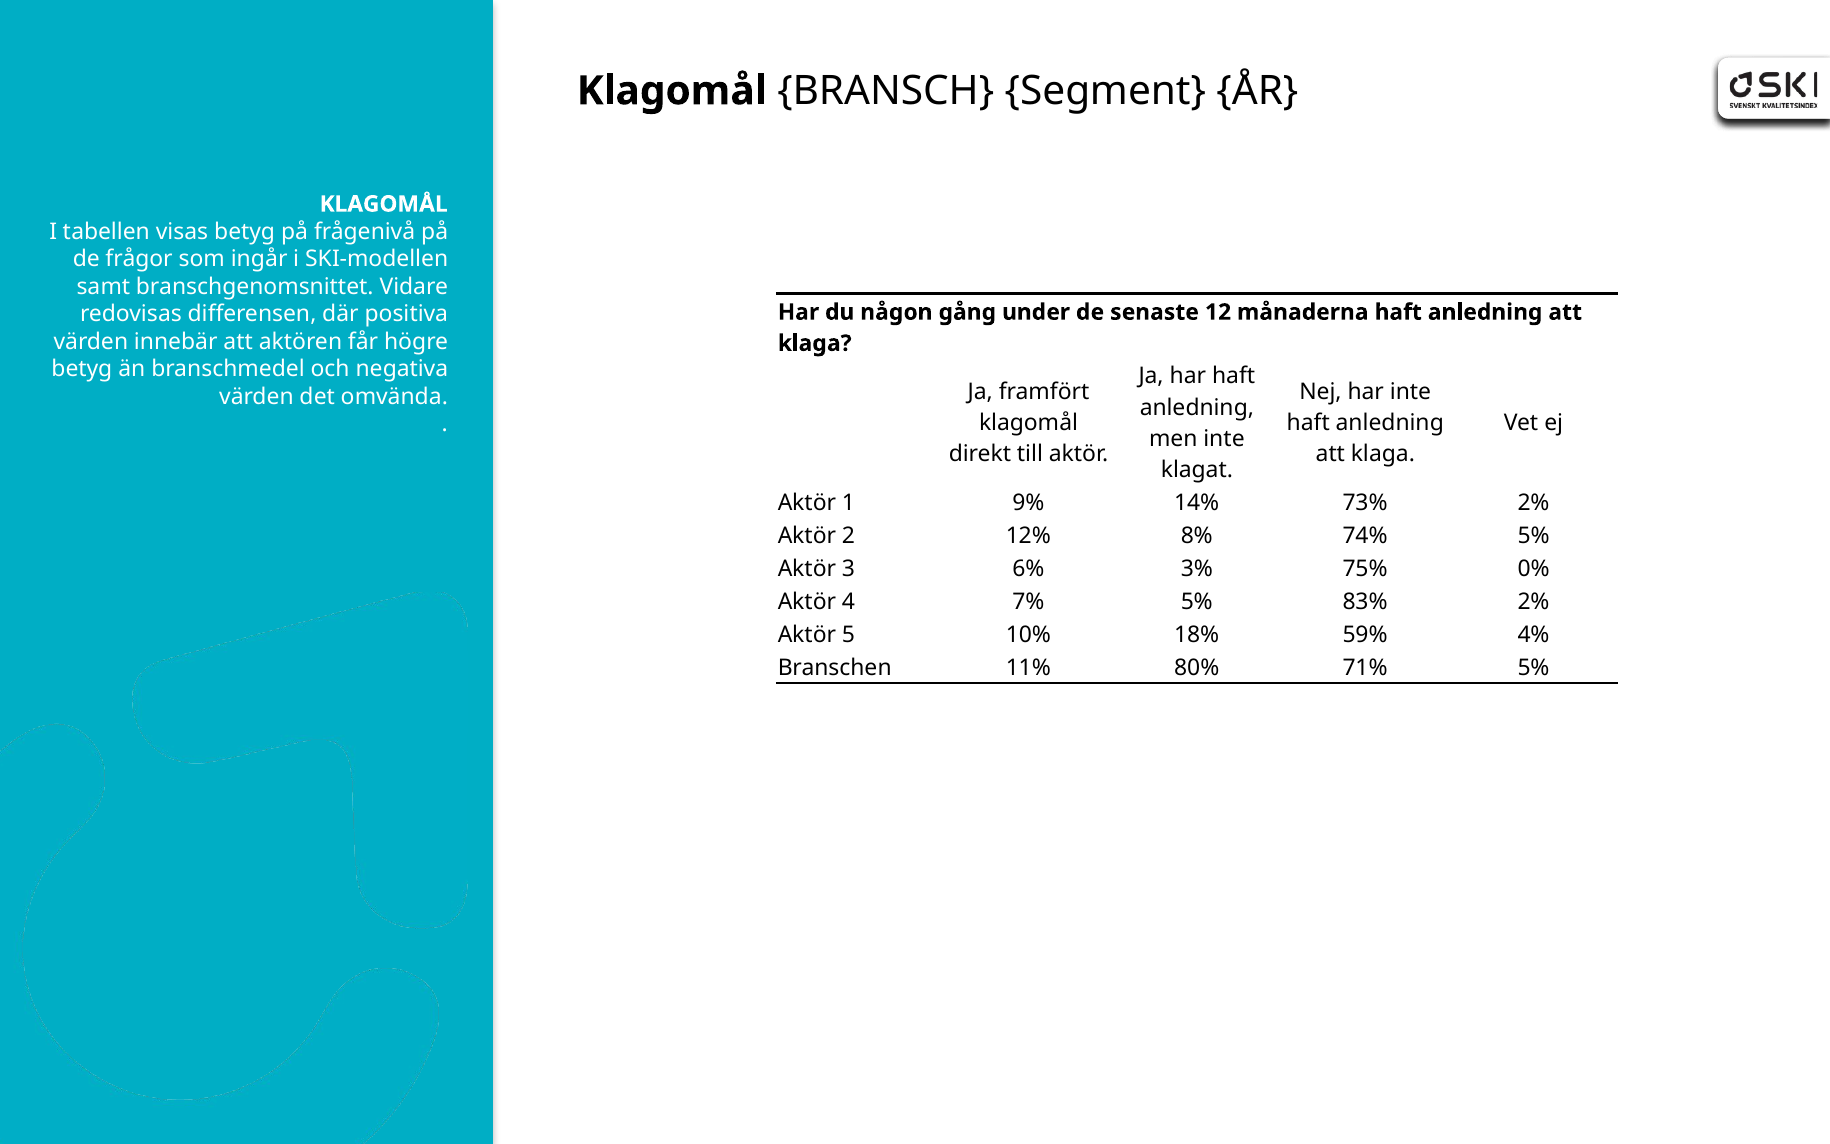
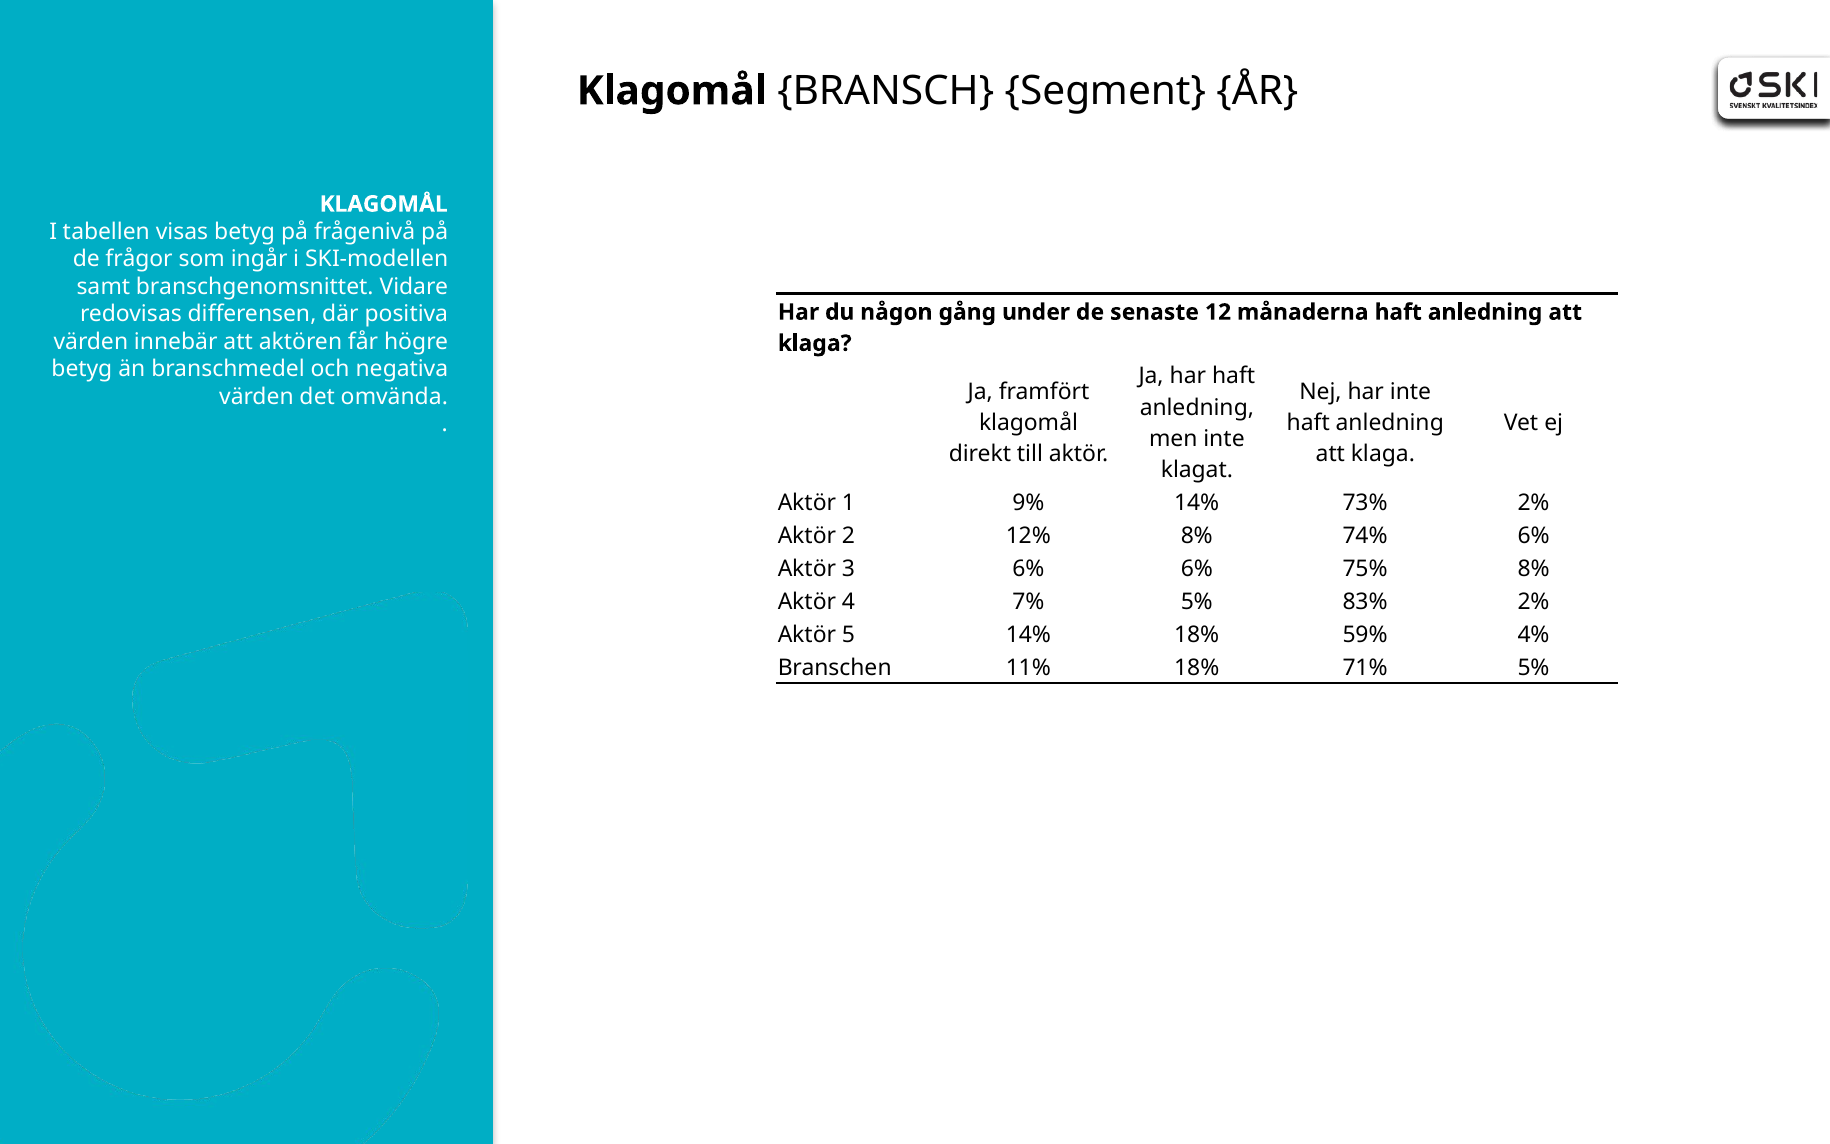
74% 5%: 5% -> 6%
6% 3%: 3% -> 6%
75% 0%: 0% -> 8%
5 10%: 10% -> 14%
11% 80%: 80% -> 18%
